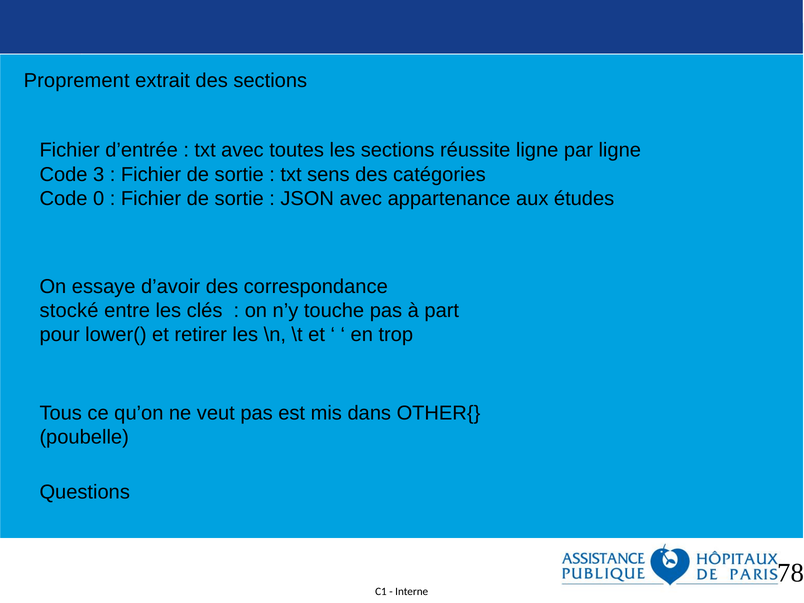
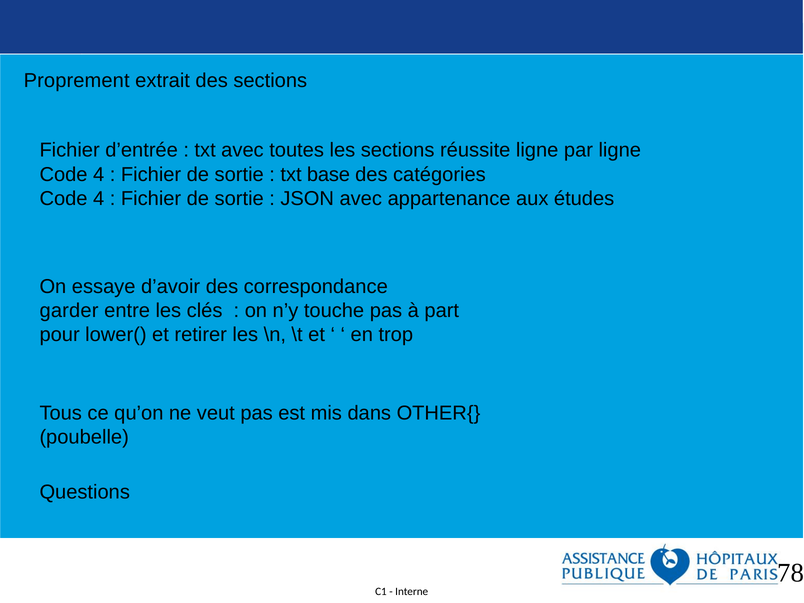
3 at (99, 174): 3 -> 4
sens: sens -> base
0 at (99, 199): 0 -> 4
stocké: stocké -> garder
